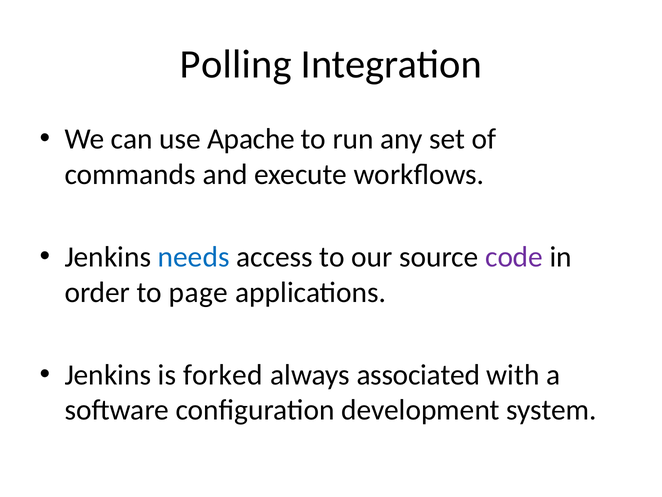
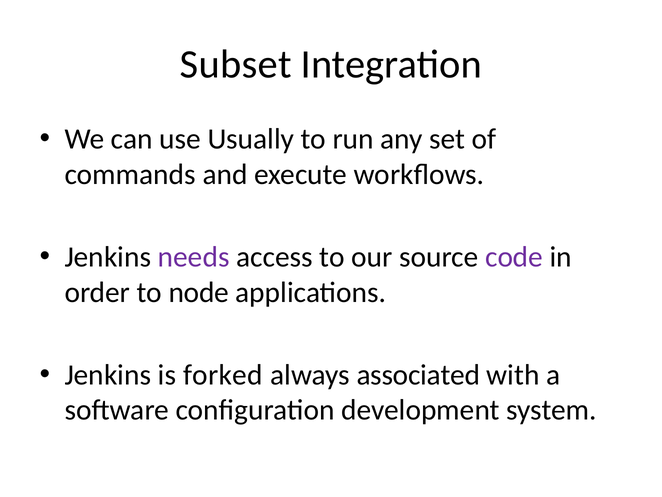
Polling: Polling -> Subset
Apache: Apache -> Usually
needs colour: blue -> purple
page: page -> node
